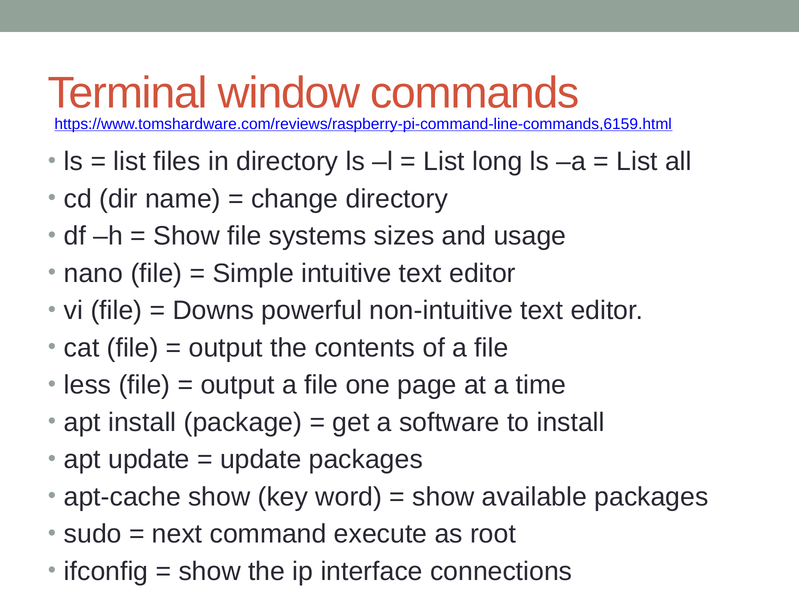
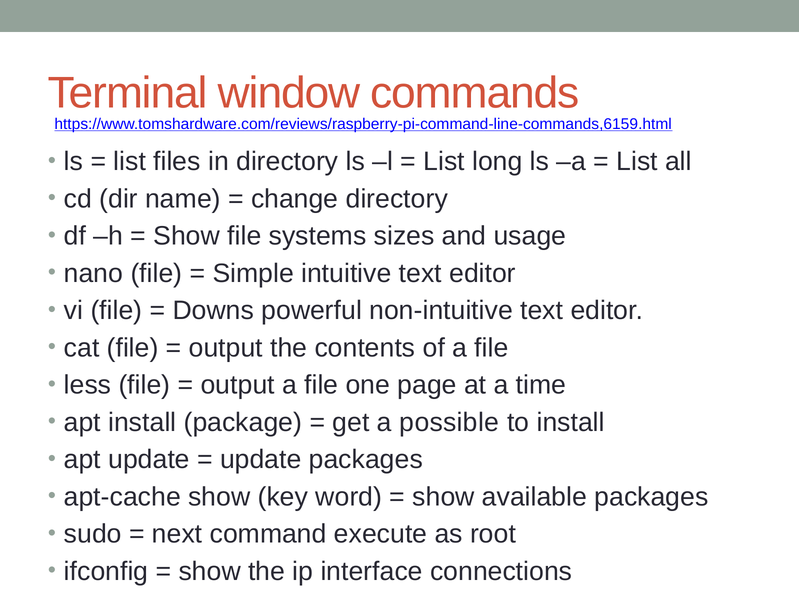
software: software -> possible
